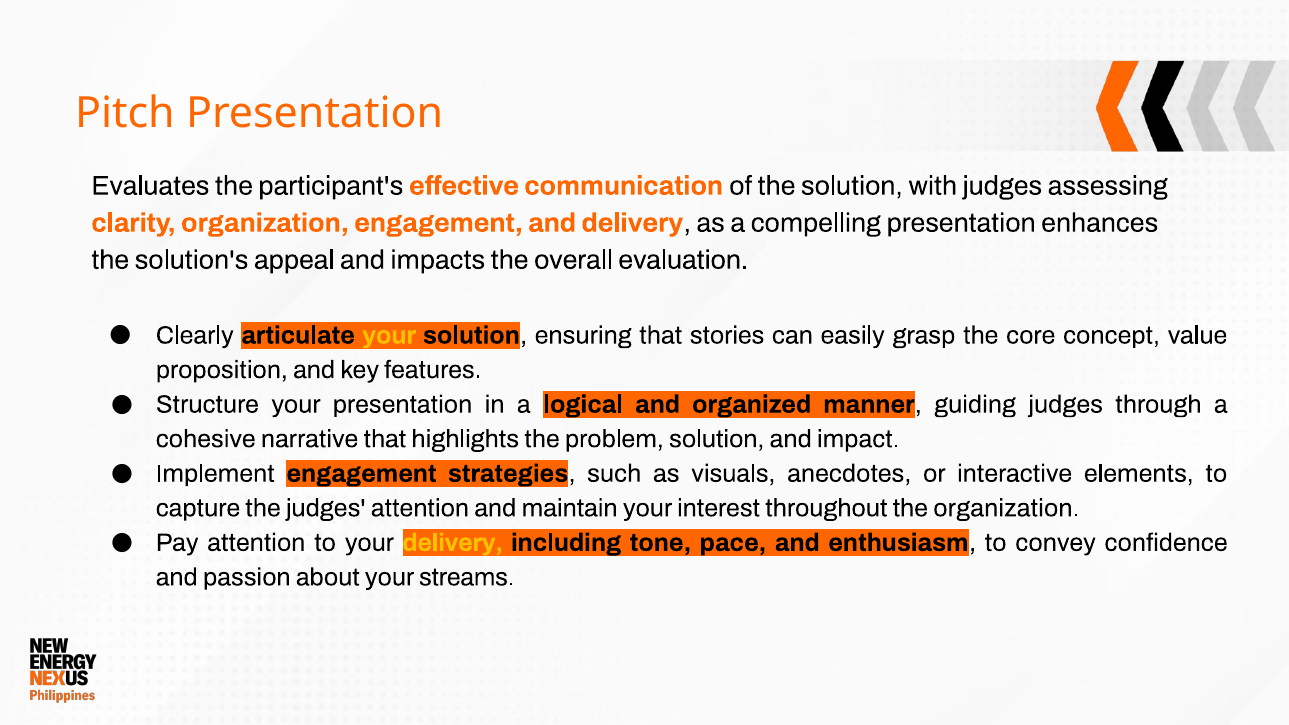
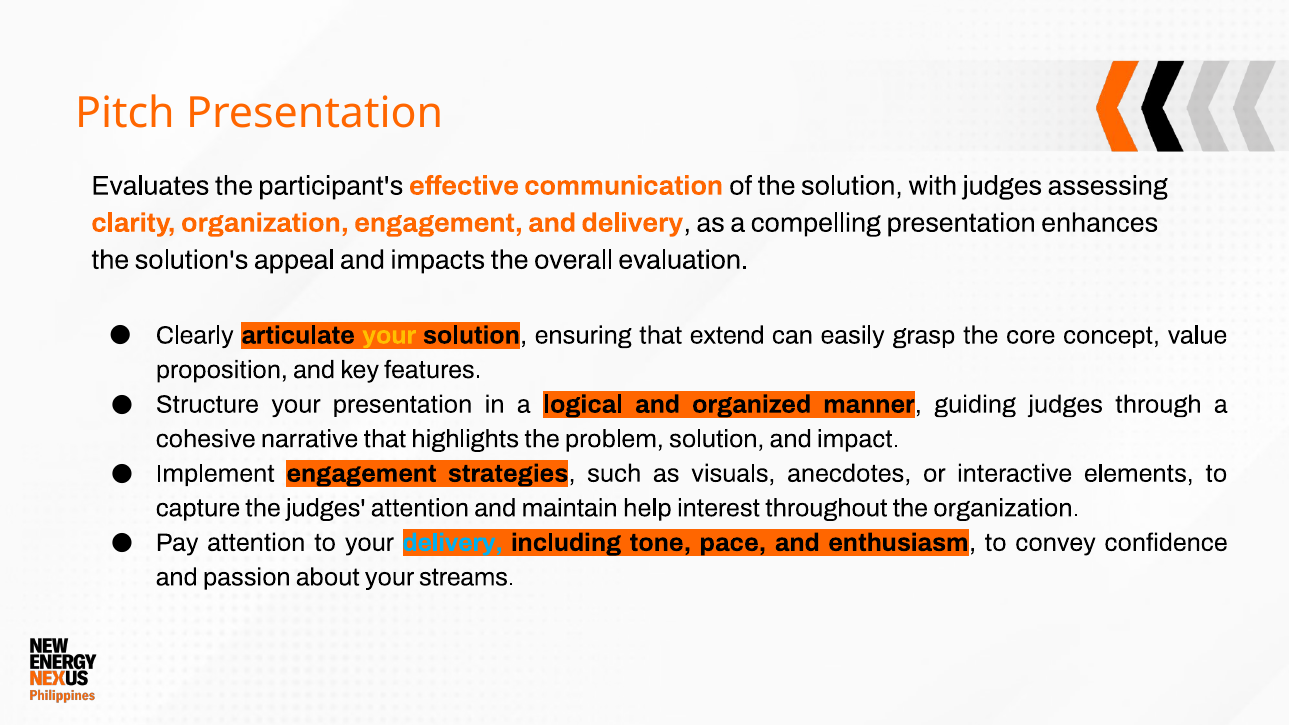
stories: stories -> extend
maintain your: your -> help
delivery at (453, 543) colour: yellow -> light blue
